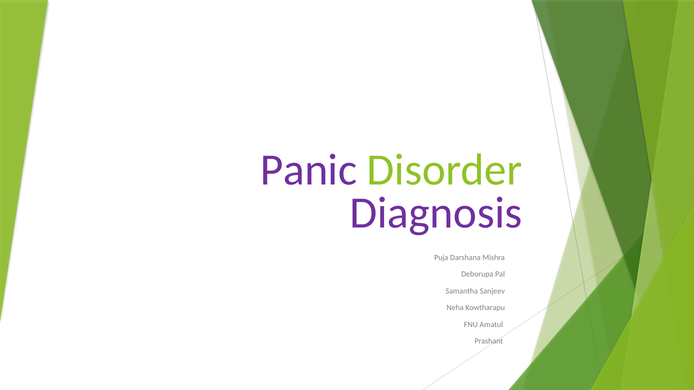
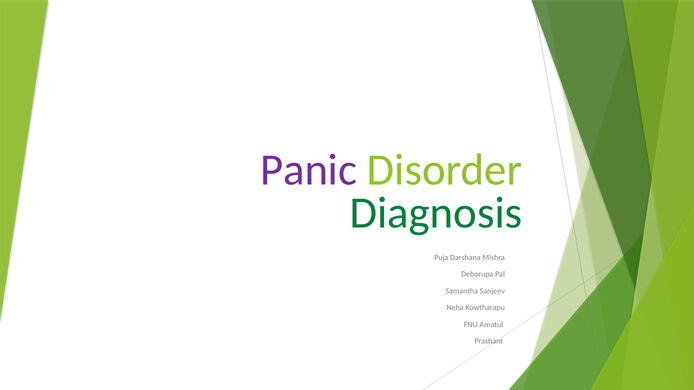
Diagnosis colour: purple -> green
